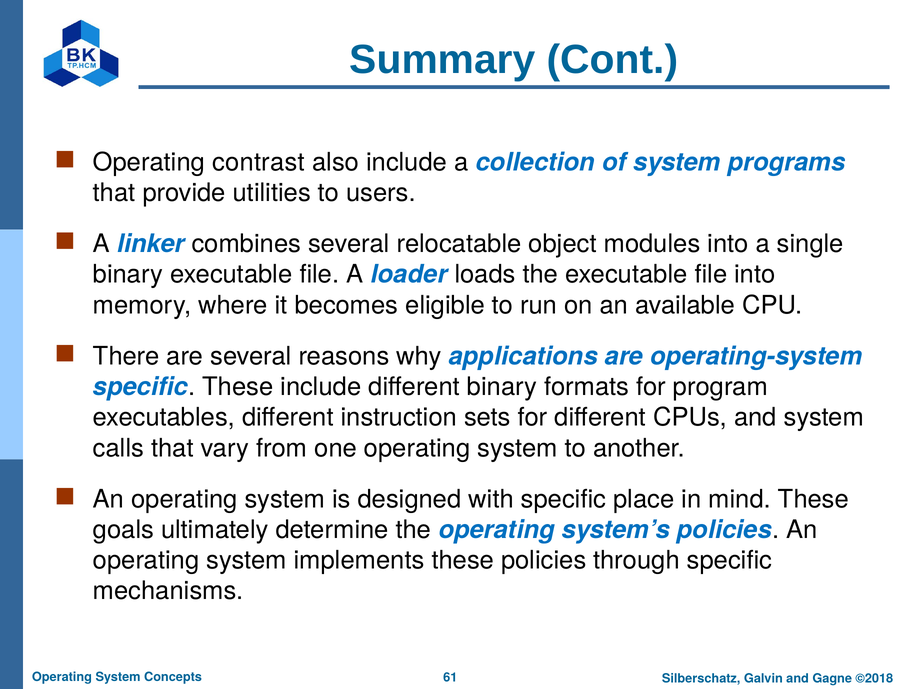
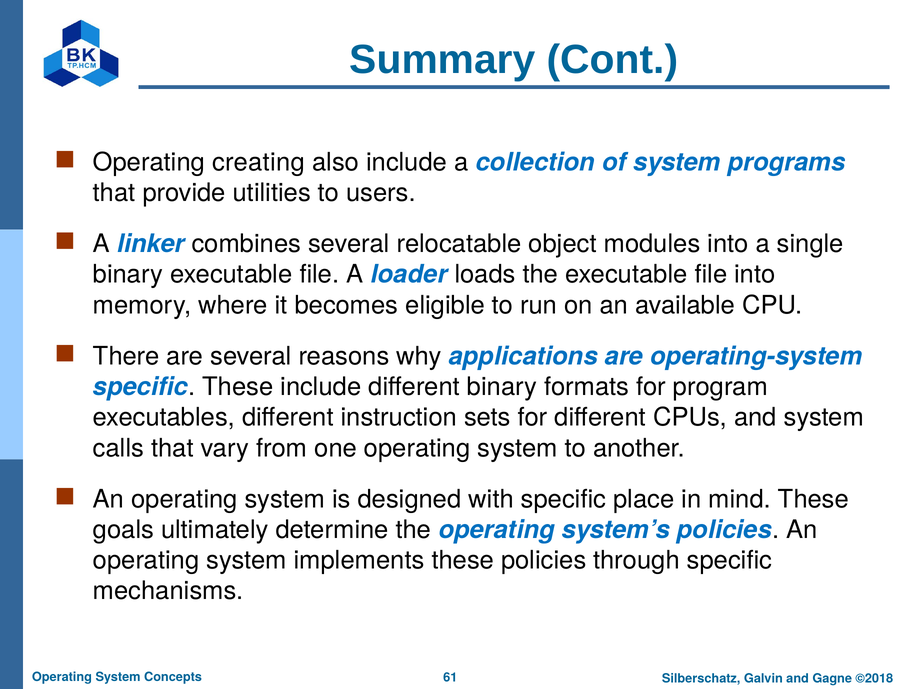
contrast: contrast -> creating
